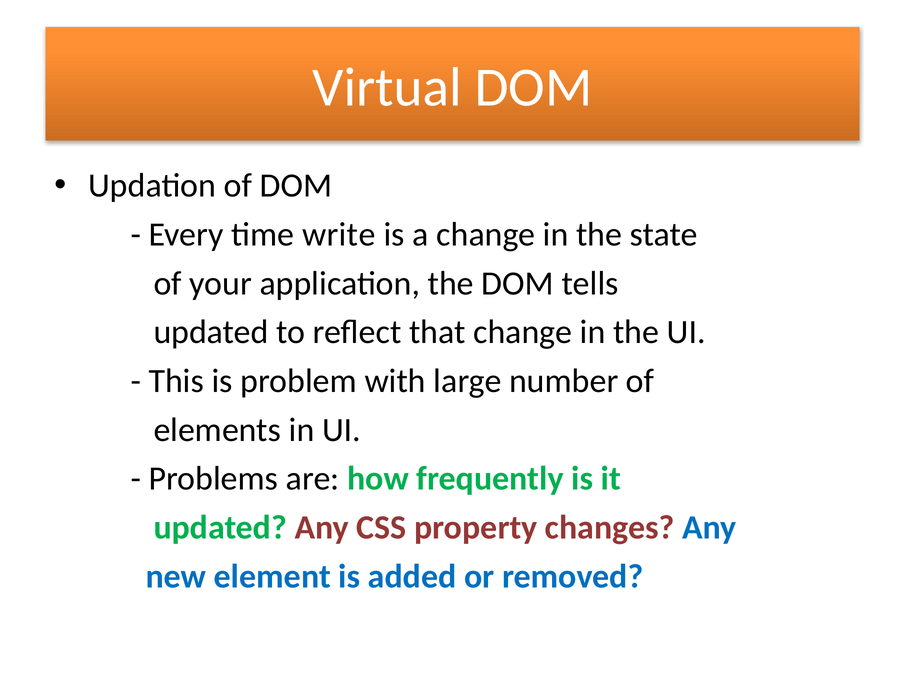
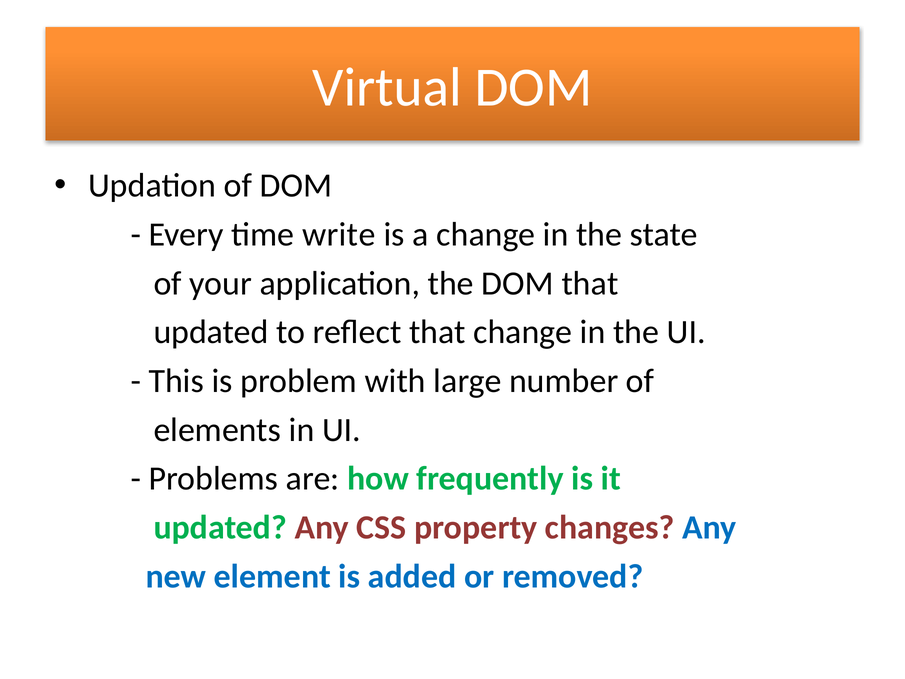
DOM tells: tells -> that
